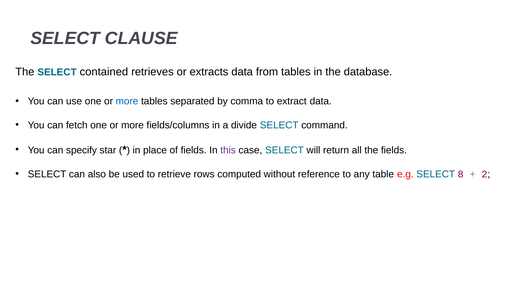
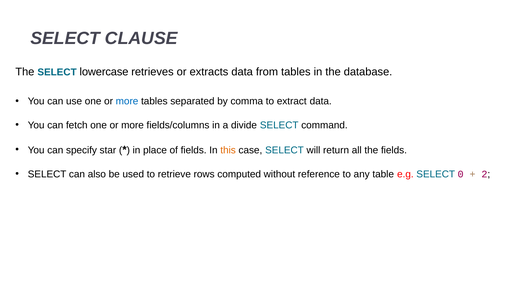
contained: contained -> lowercase
this colour: purple -> orange
8: 8 -> 0
